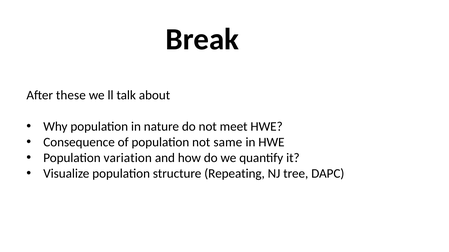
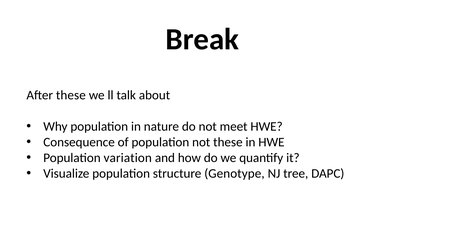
not same: same -> these
Repeating: Repeating -> Genotype
